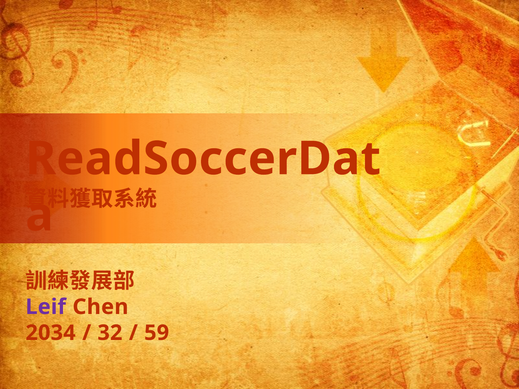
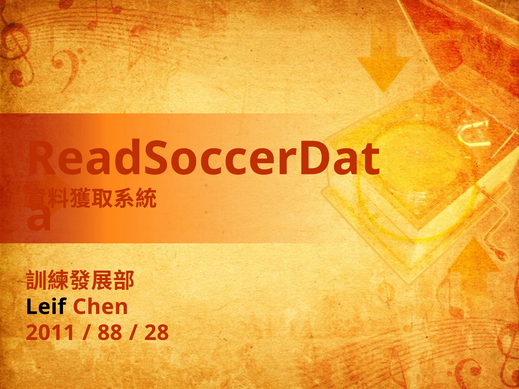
Leif colour: purple -> black
2034: 2034 -> 2011
32: 32 -> 88
59: 59 -> 28
